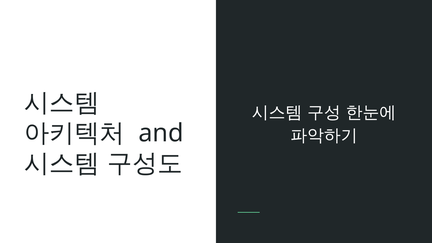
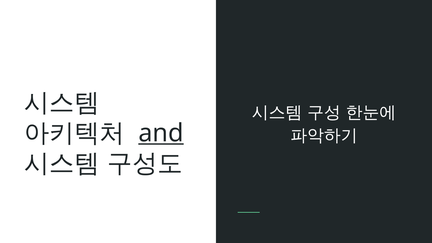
and underline: none -> present
